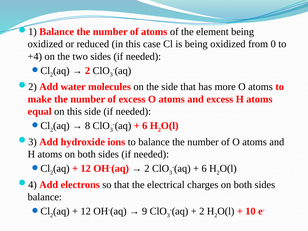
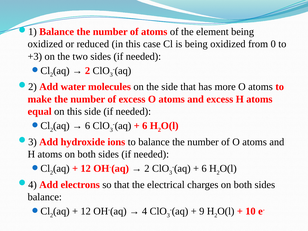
+4: +4 -> +3
8 at (88, 126): 8 -> 6
9: 9 -> 4
2 at (202, 211): 2 -> 9
